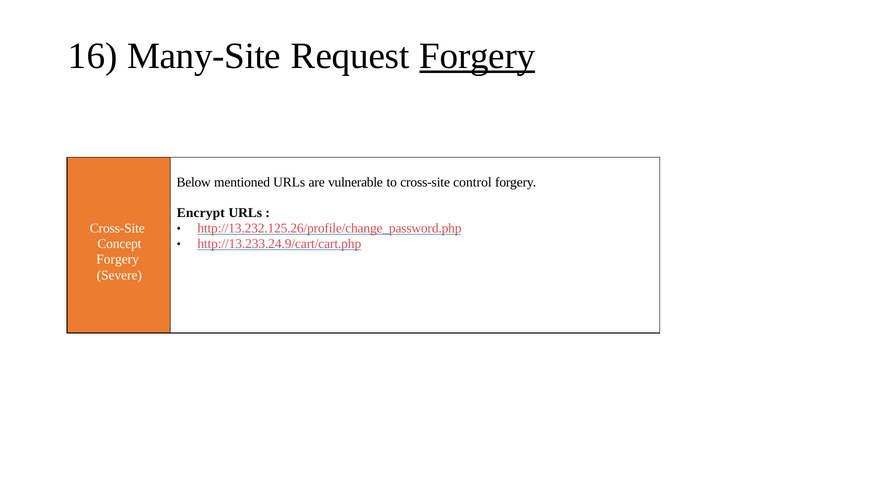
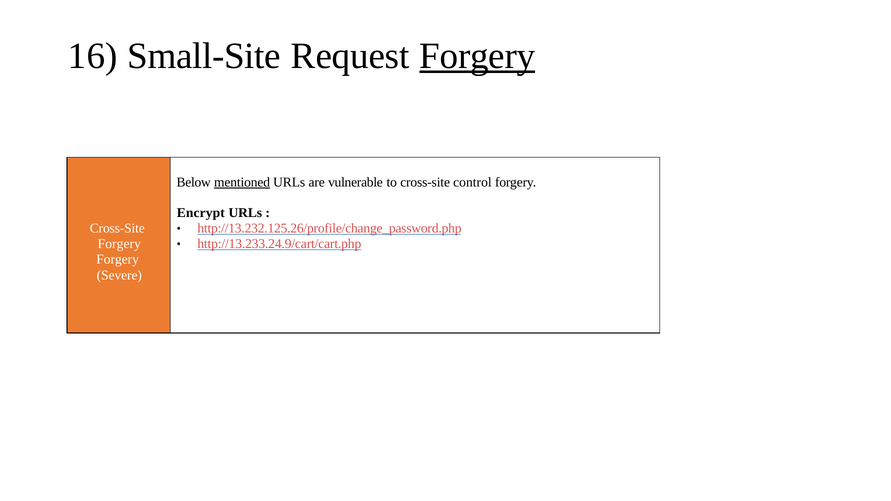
Many-Site: Many-Site -> Small-Site
mentioned underline: none -> present
Concept at (119, 244): Concept -> Forgery
